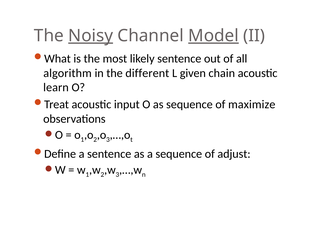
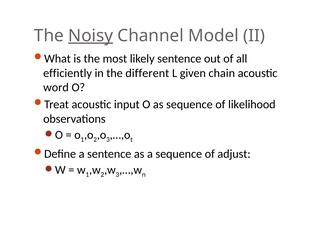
Model underline: present -> none
algorithm: algorithm -> efficiently
learn: learn -> word
maximize: maximize -> likelihood
